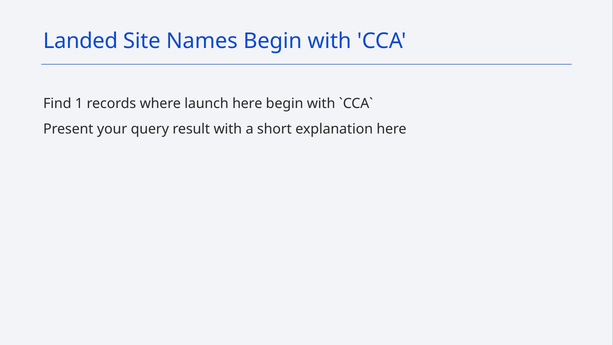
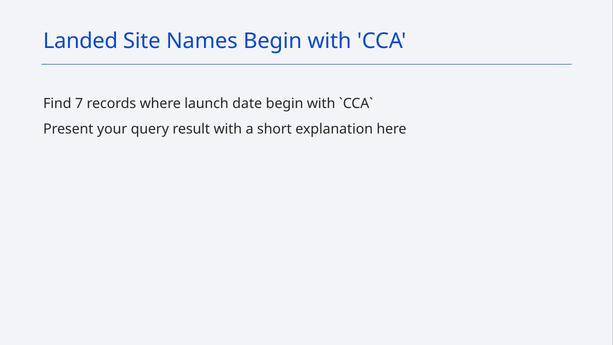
1: 1 -> 7
launch here: here -> date
